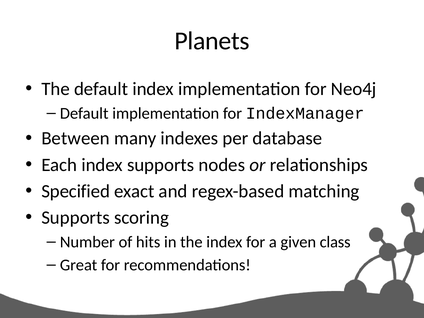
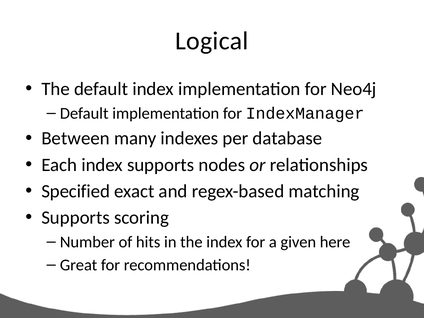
Planets: Planets -> Logical
class: class -> here
